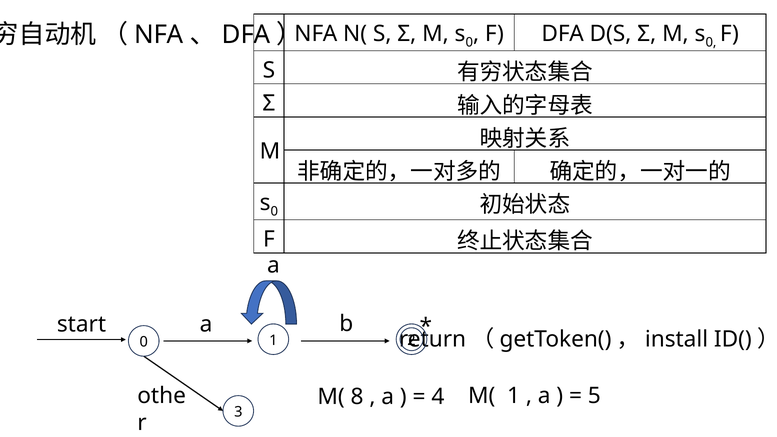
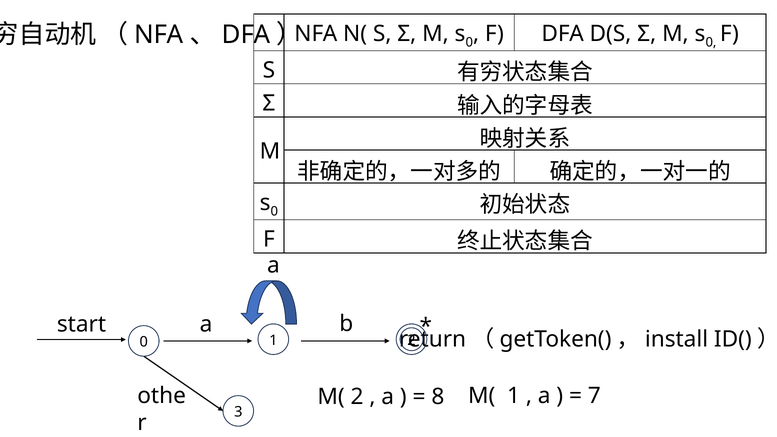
5: 5 -> 7
M( 8: 8 -> 2
4: 4 -> 8
